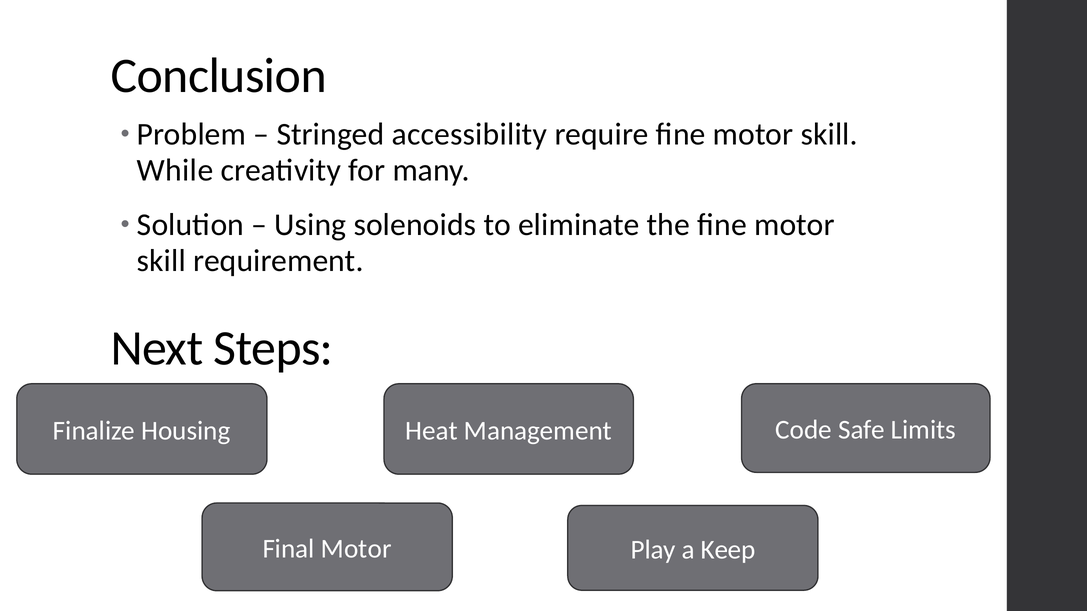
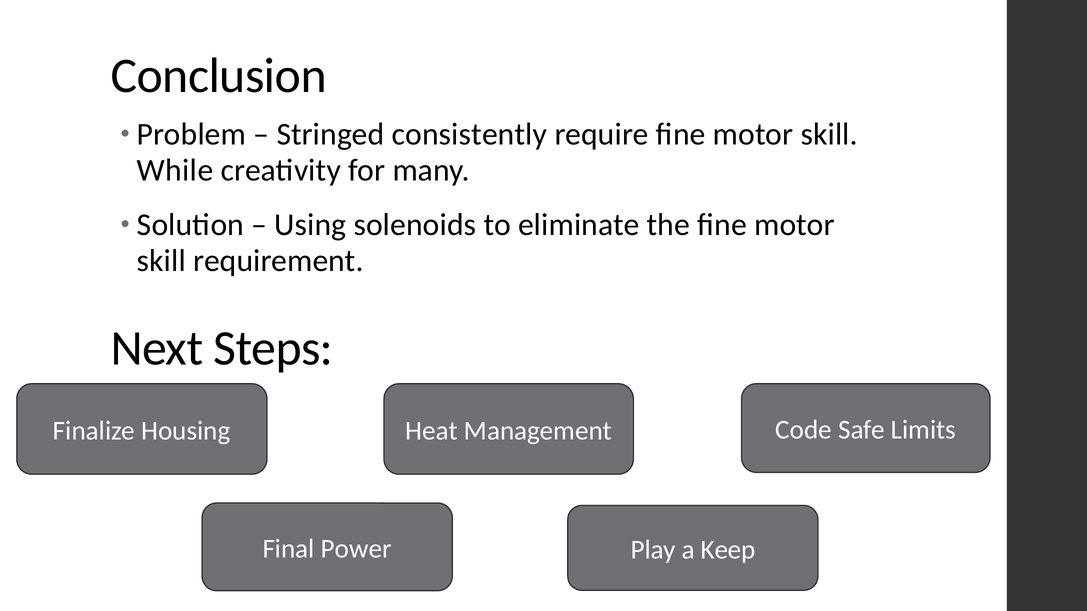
accessibility: accessibility -> consistently
Final Motor: Motor -> Power
